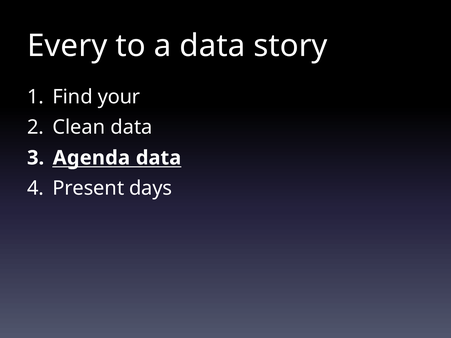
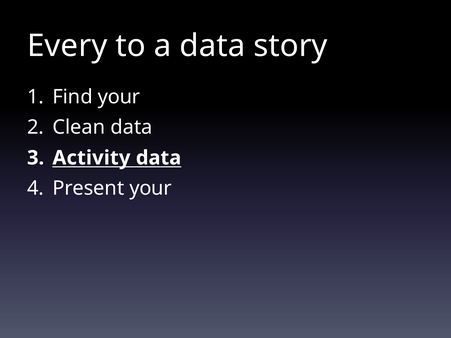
Agenda: Agenda -> Activity
Present days: days -> your
